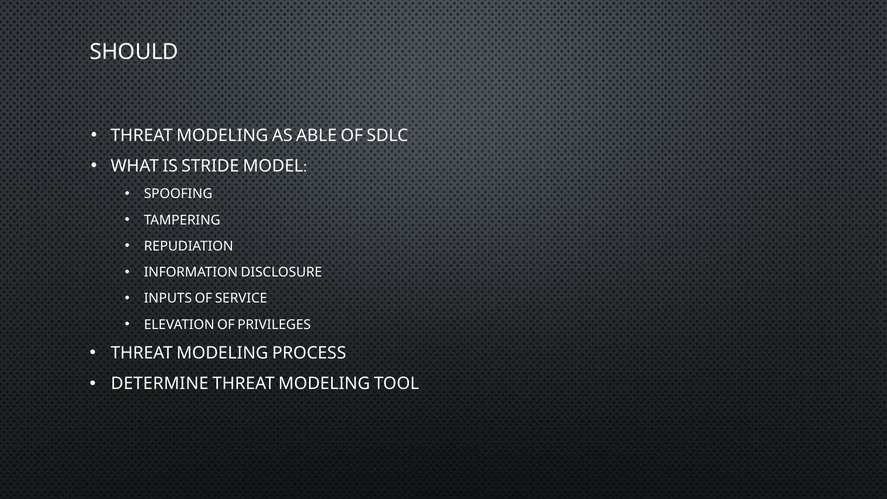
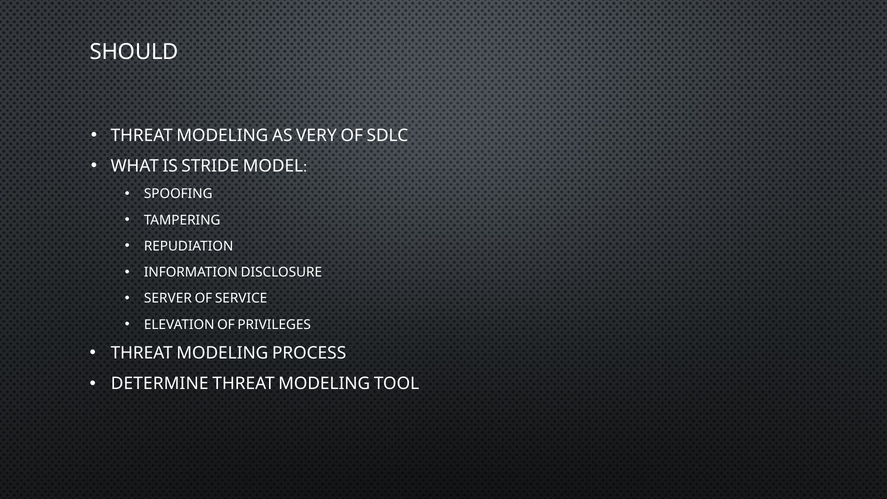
ABLE: ABLE -> VERY
INPUTS: INPUTS -> SERVER
